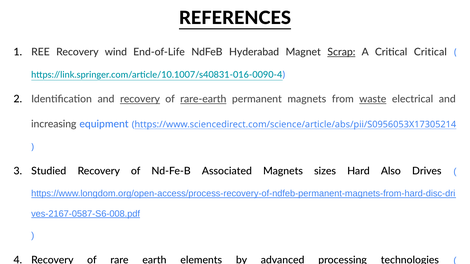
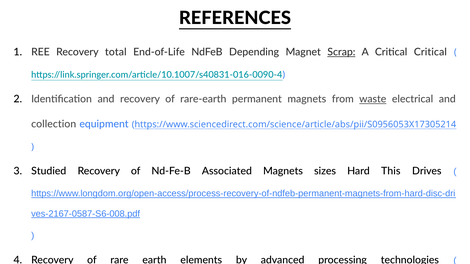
wind: wind -> total
Hyderabad: Hyderabad -> Depending
recovery at (140, 99) underline: present -> none
rare-earth underline: present -> none
increasing: increasing -> collection
Also: Also -> This
